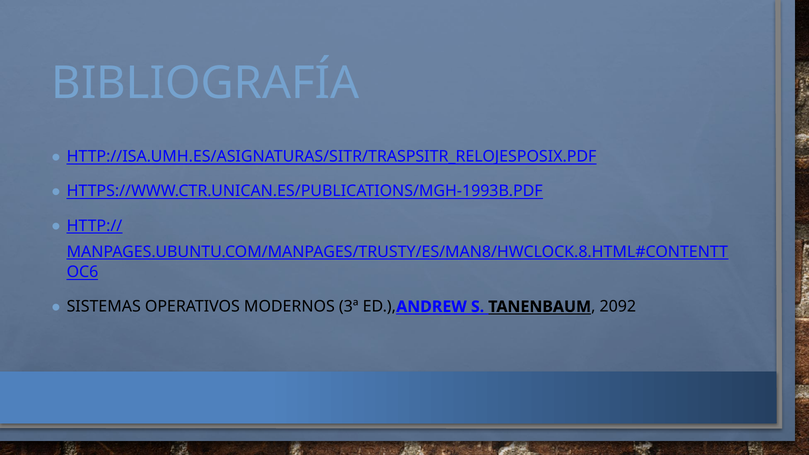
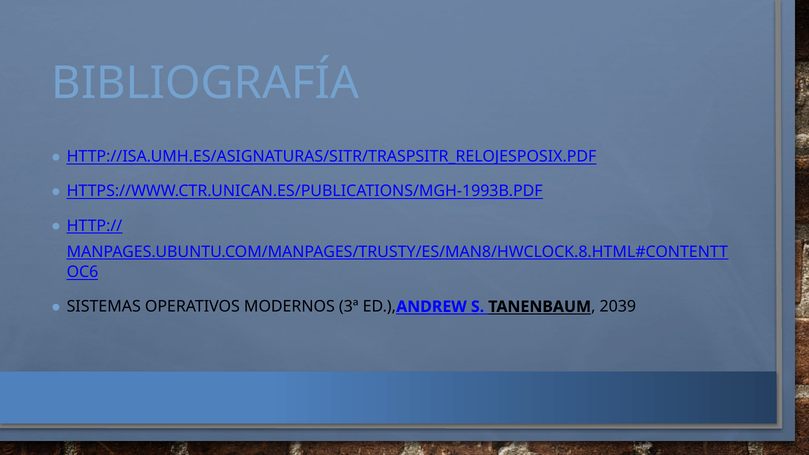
2092: 2092 -> 2039
